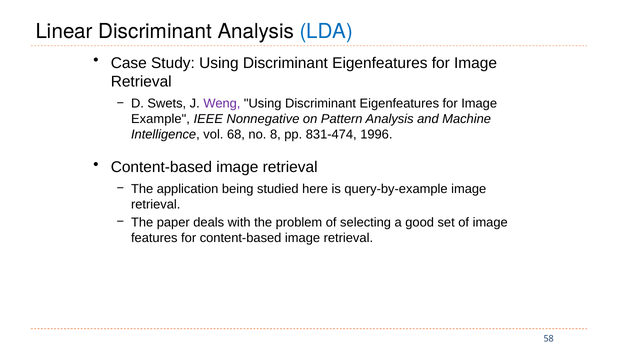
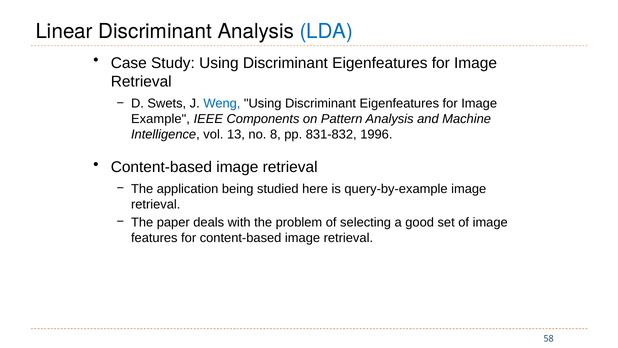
Weng colour: purple -> blue
Nonnegative: Nonnegative -> Components
68: 68 -> 13
831-474: 831-474 -> 831-832
